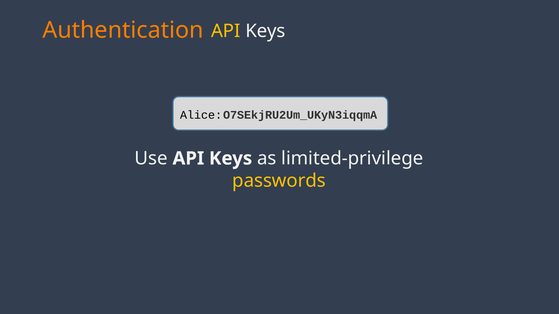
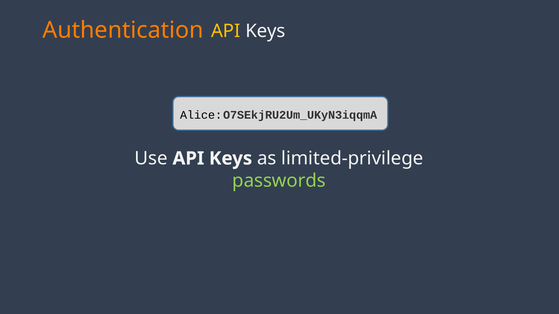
passwords colour: yellow -> light green
